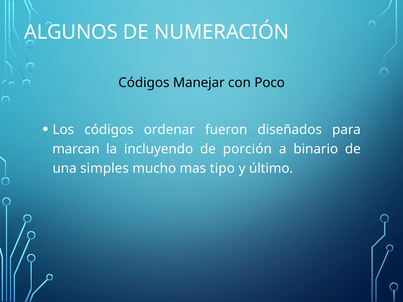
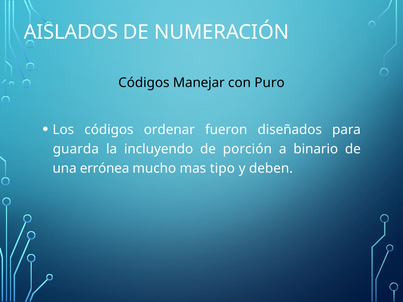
ALGUNOS: ALGUNOS -> AISLADOS
Poco: Poco -> Puro
marcan: marcan -> guarda
simples: simples -> errónea
último: último -> deben
